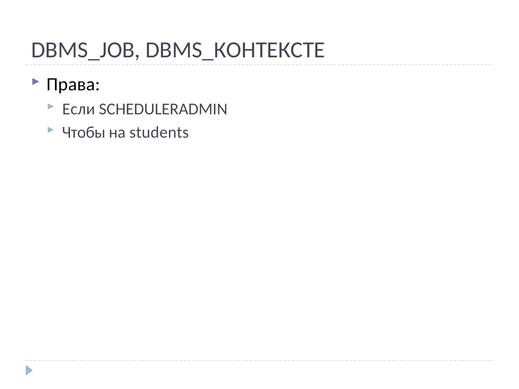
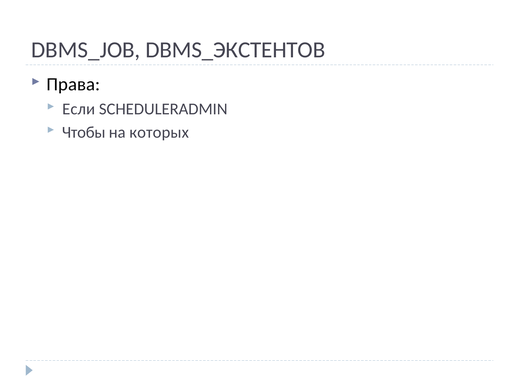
DBMS_КОНТЕКСТЕ: DBMS_КОНТЕКСТЕ -> DBMS_ЭКСТЕНТОВ
students: students -> которых
